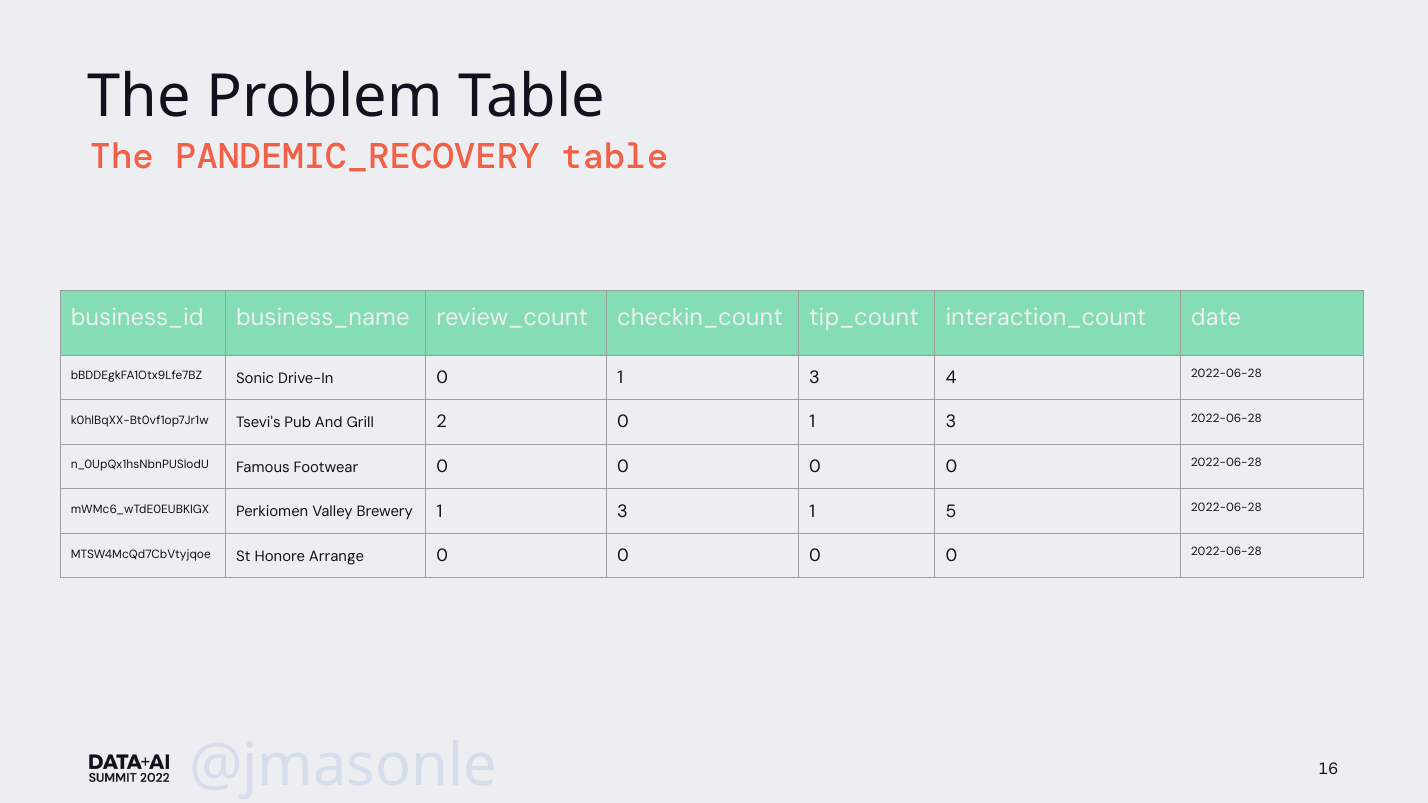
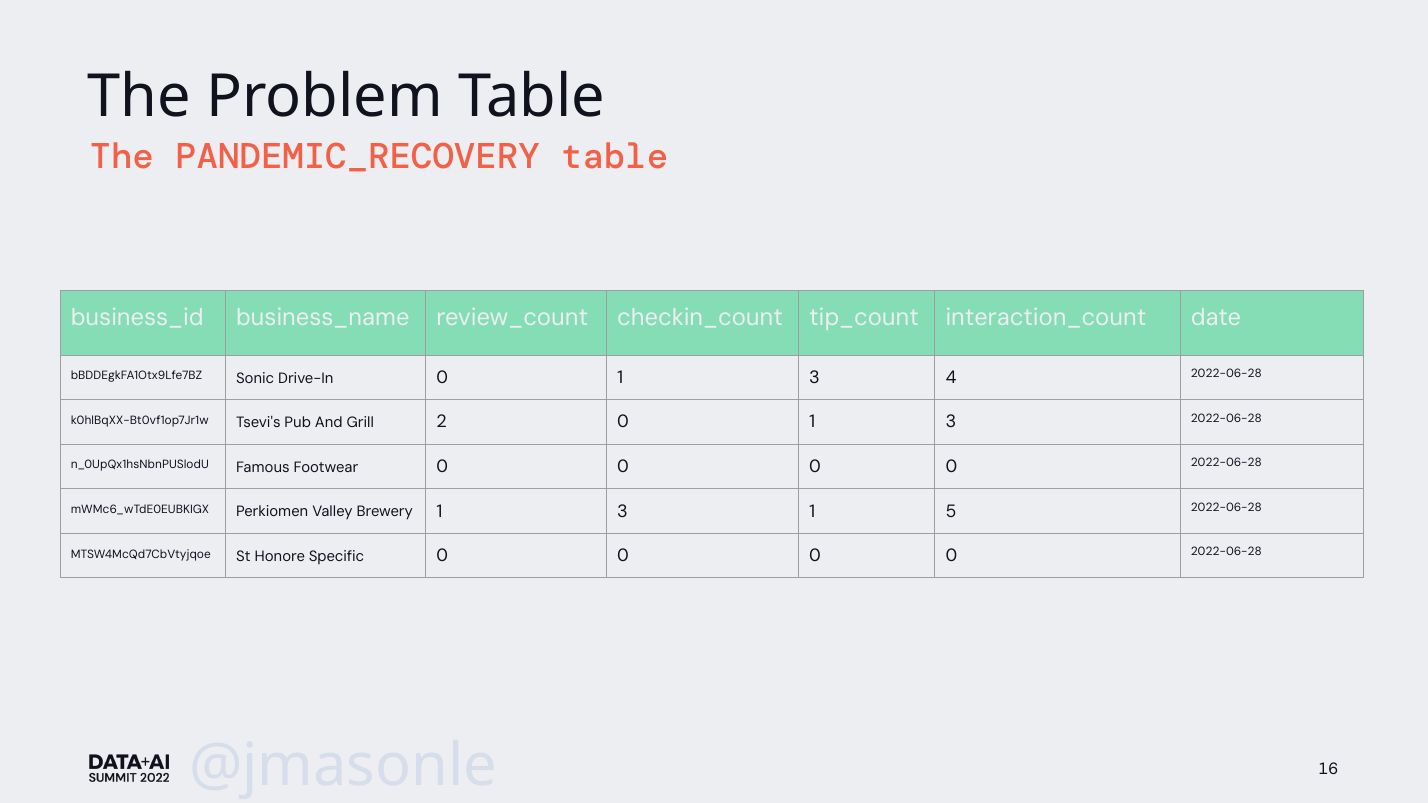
Arrange: Arrange -> Specific
